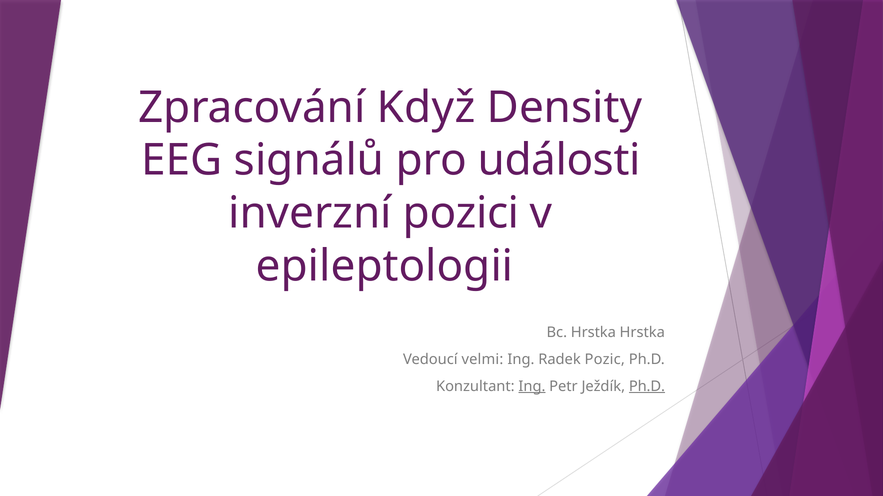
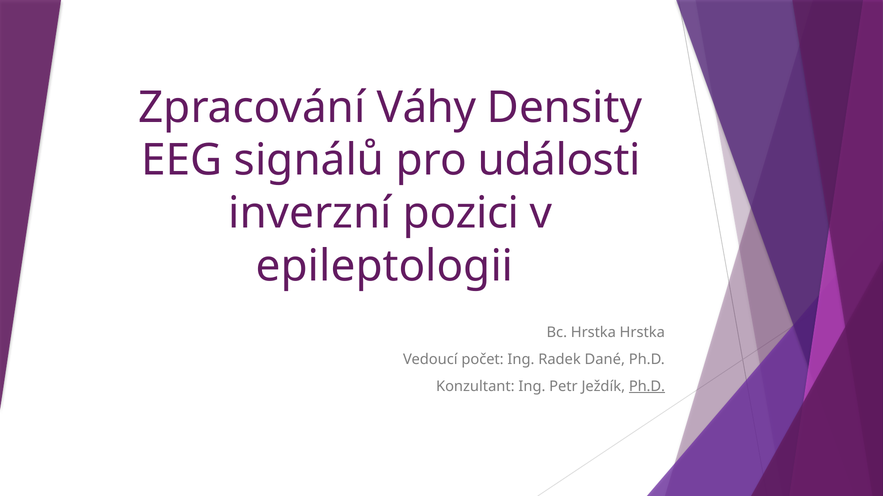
Když: Když -> Váhy
velmi: velmi -> počet
Pozic: Pozic -> Dané
Ing at (532, 387) underline: present -> none
